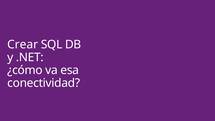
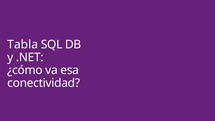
Crear: Crear -> Tabla
